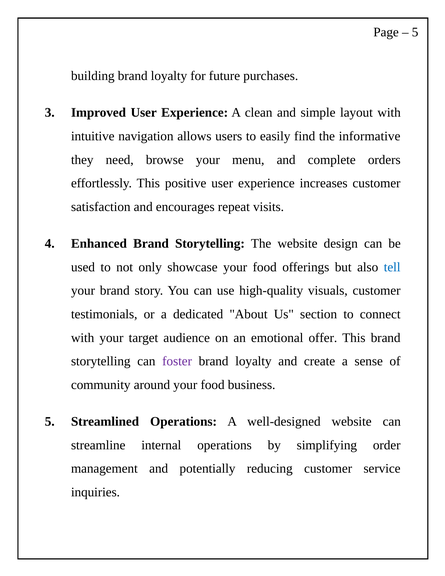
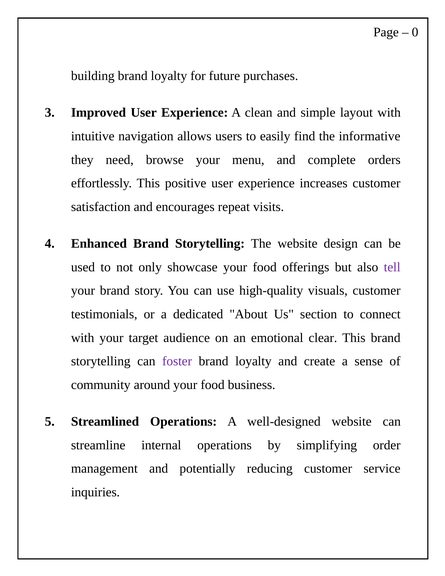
5 at (415, 32): 5 -> 0
tell colour: blue -> purple
offer: offer -> clear
